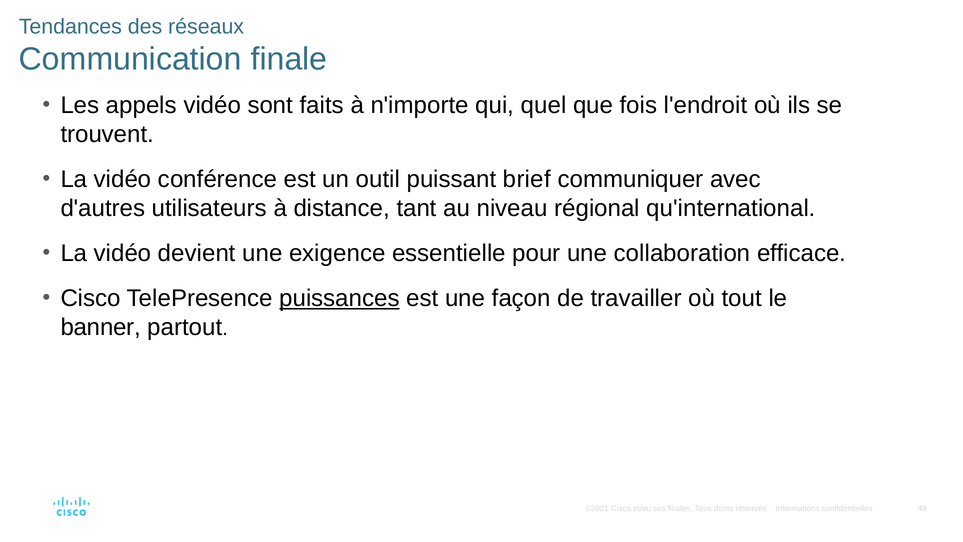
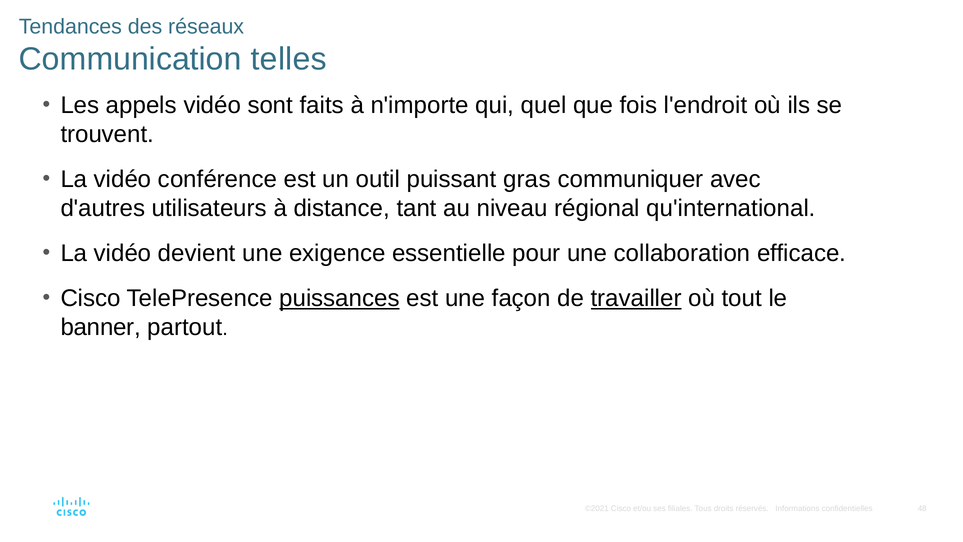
finale: finale -> telles
brief: brief -> gras
travailler underline: none -> present
